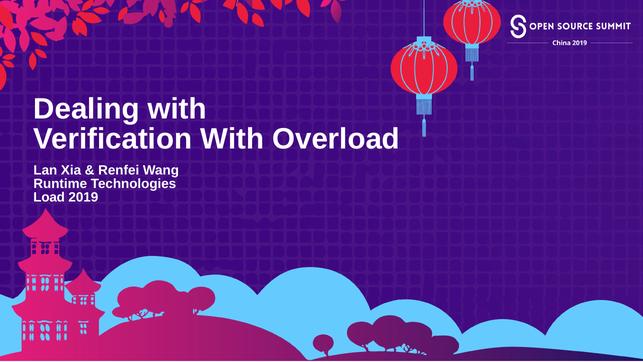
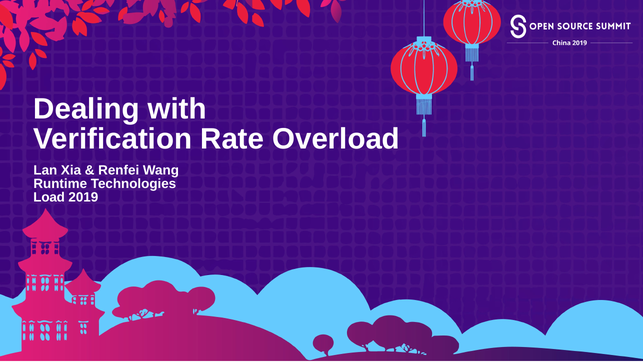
Verification With: With -> Rate
